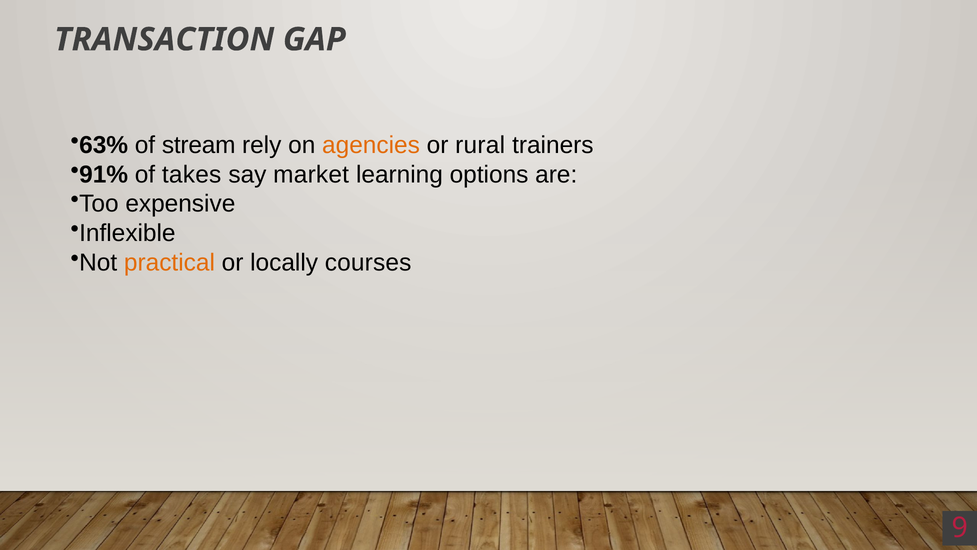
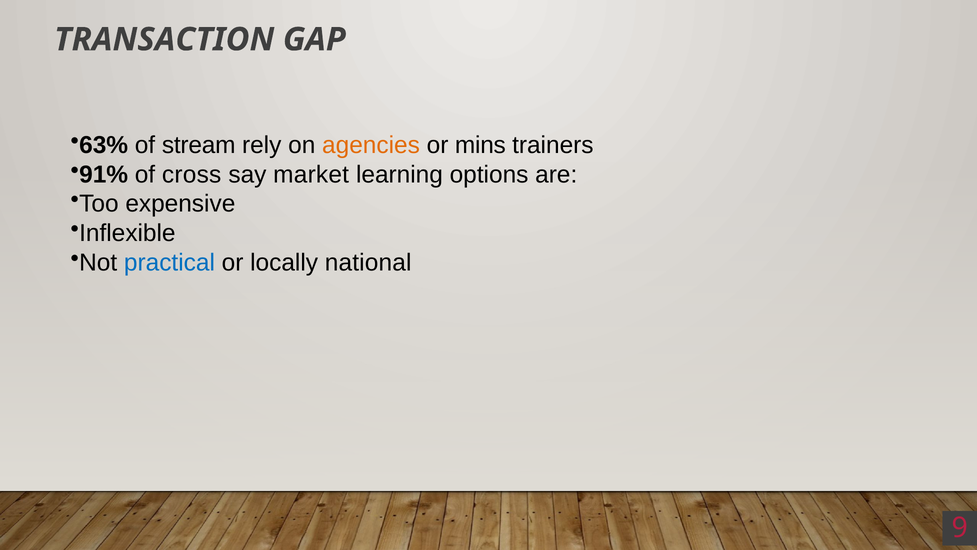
rural: rural -> mins
takes: takes -> cross
practical colour: orange -> blue
courses: courses -> national
